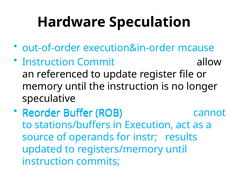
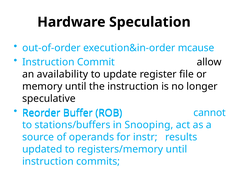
referenced: referenced -> availability
Execution: Execution -> Snooping
